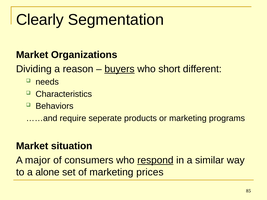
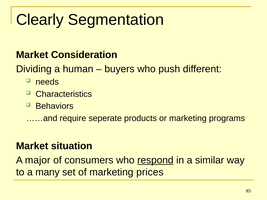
Organizations: Organizations -> Consideration
reason: reason -> human
buyers underline: present -> none
short: short -> push
alone: alone -> many
